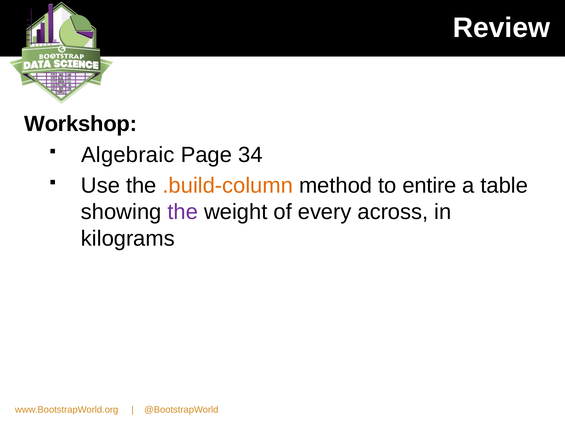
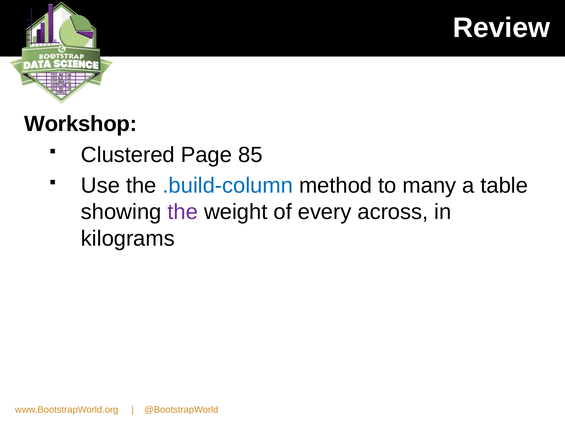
Algebraic: Algebraic -> Clustered
34: 34 -> 85
.build-column colour: orange -> blue
entire: entire -> many
